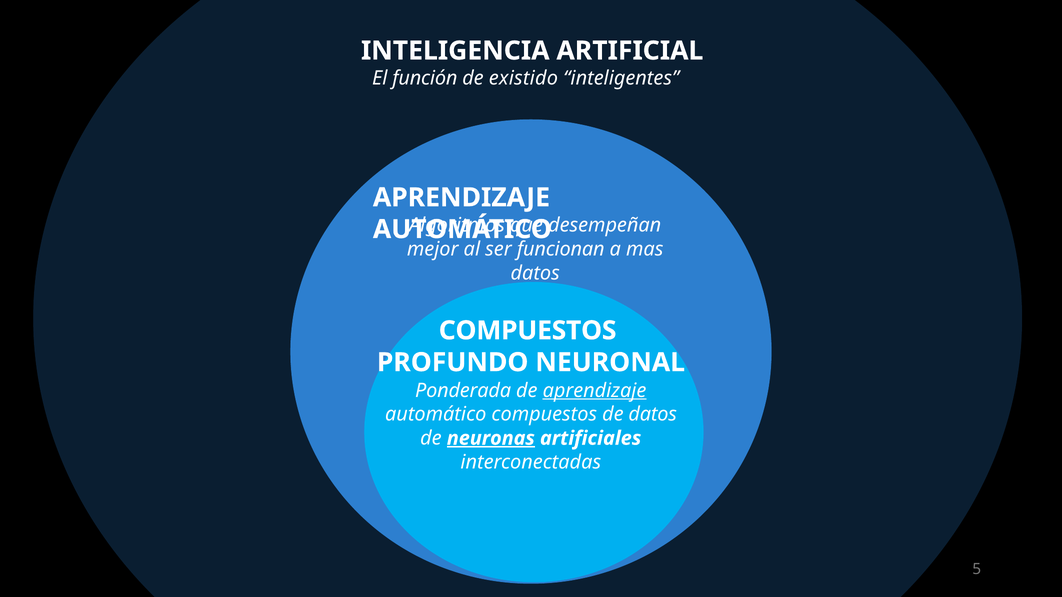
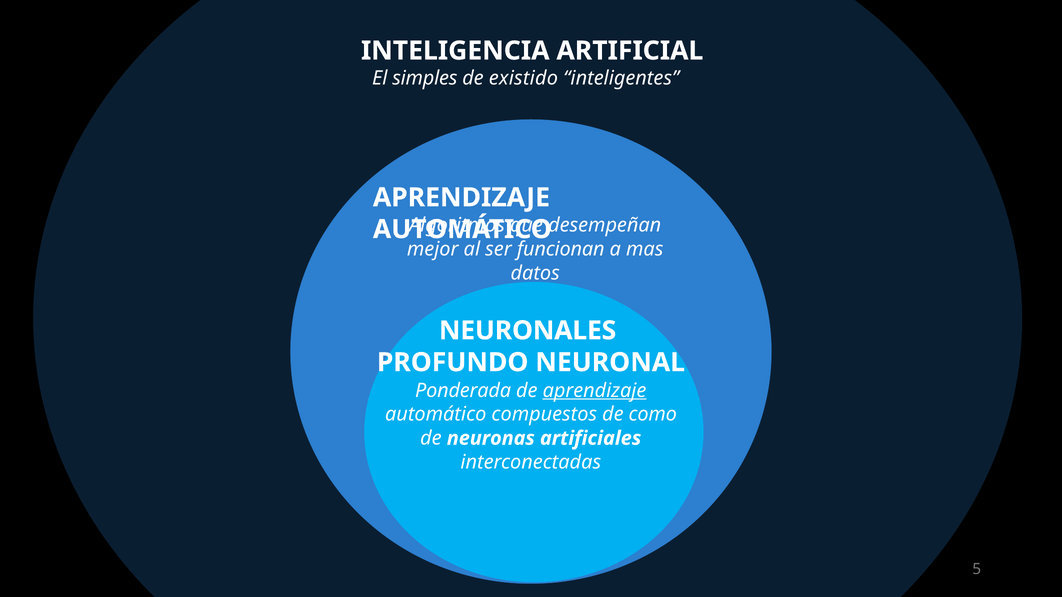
función: función -> simples
COMPUESTOS at (528, 331): COMPUESTOS -> NEURONALES
de datos: datos -> como
neuronas underline: present -> none
